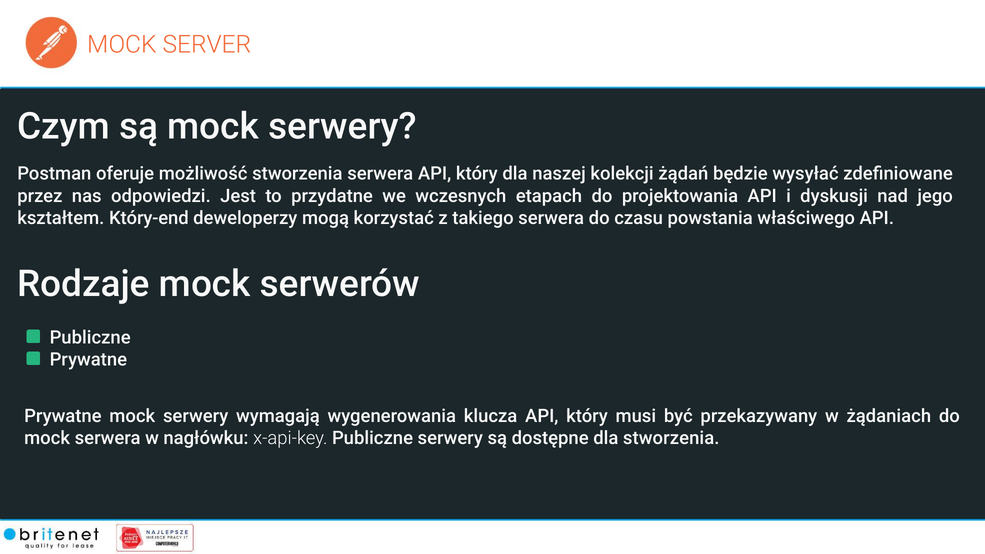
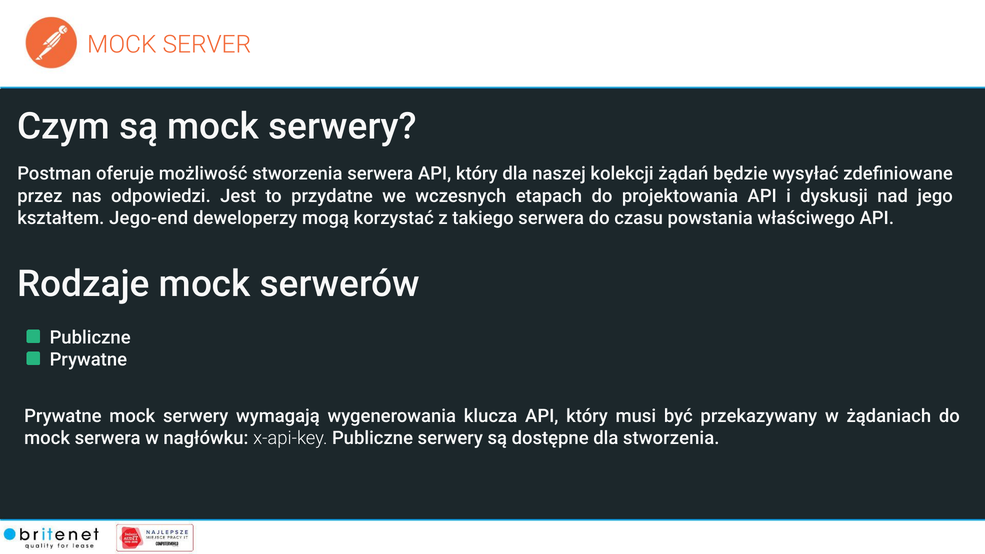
Który-end: Który-end -> Jego-end
